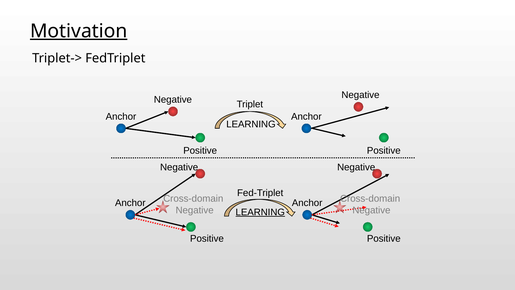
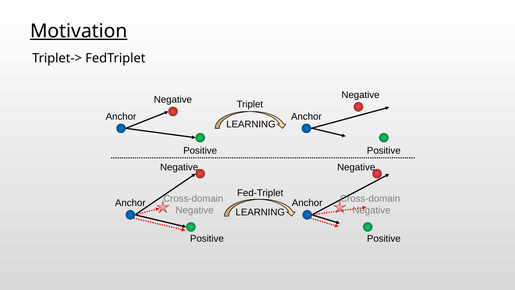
LEARNING at (260, 212) underline: present -> none
